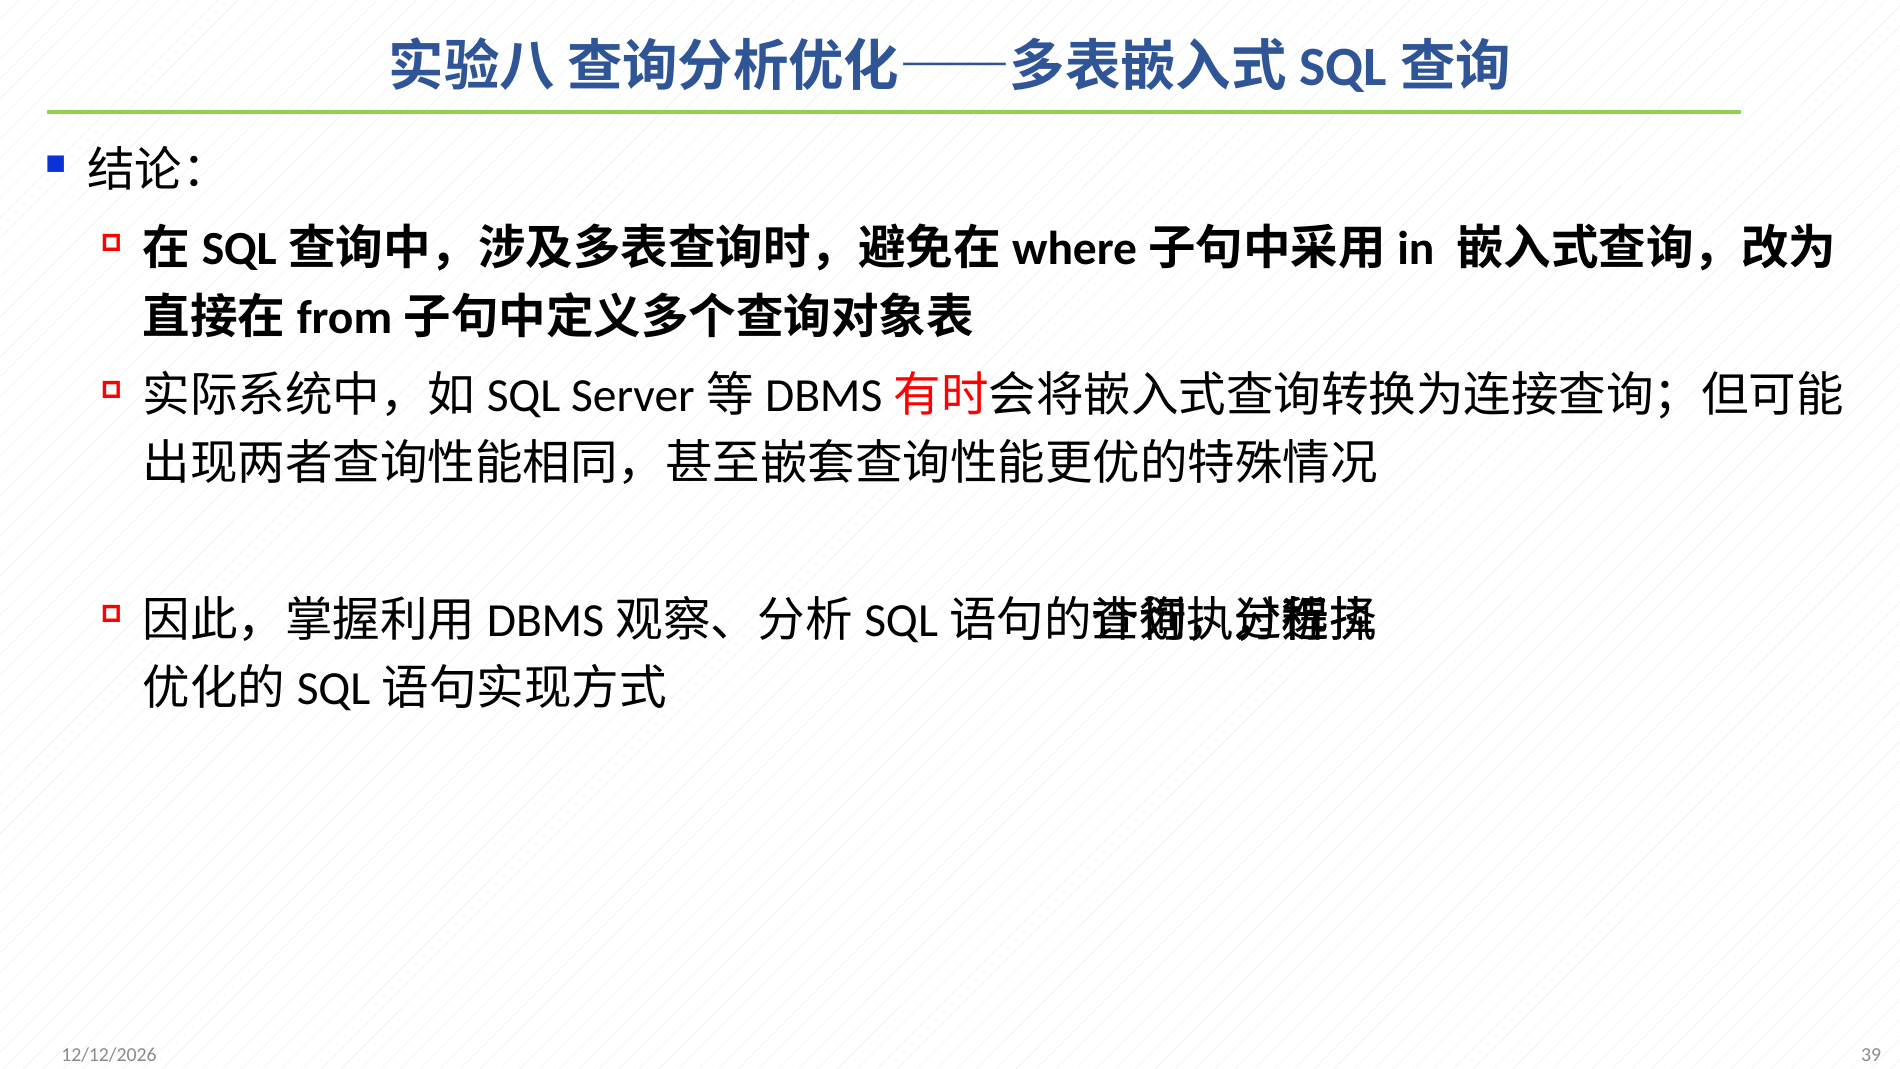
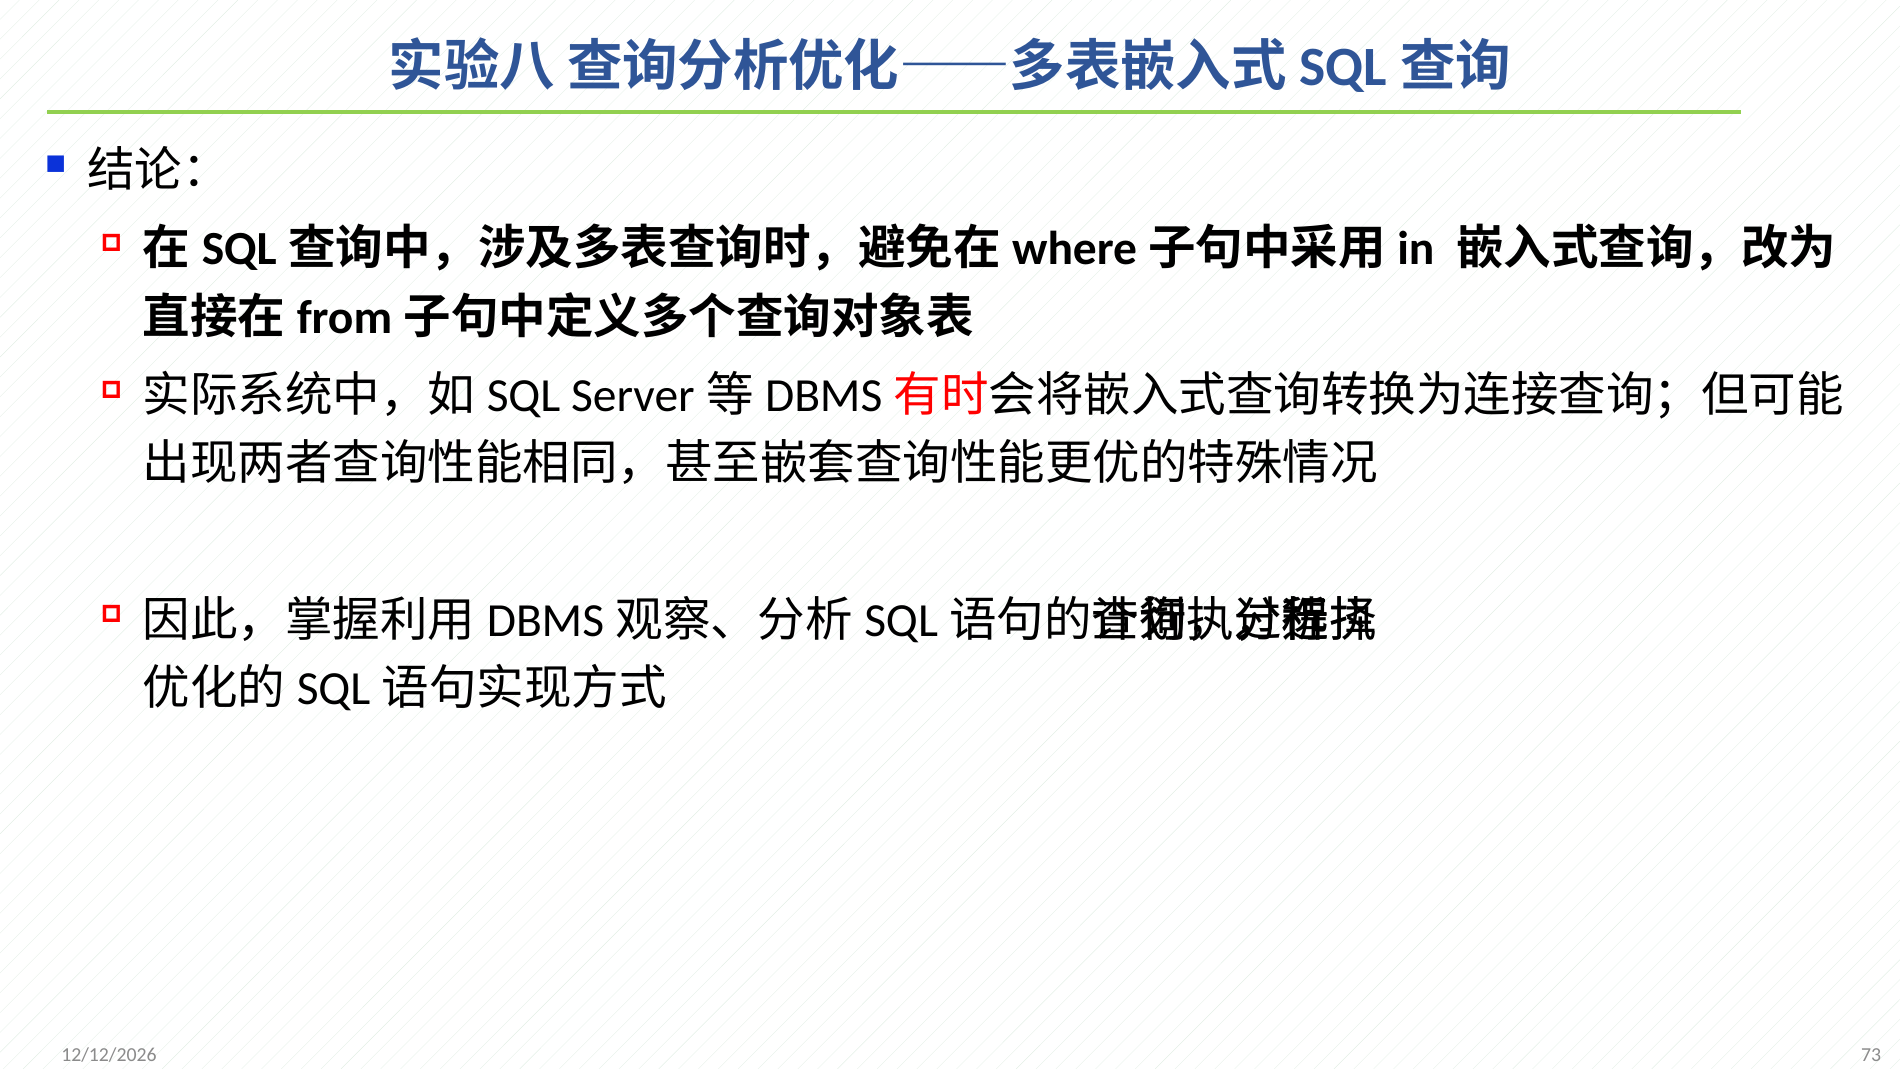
39: 39 -> 73
